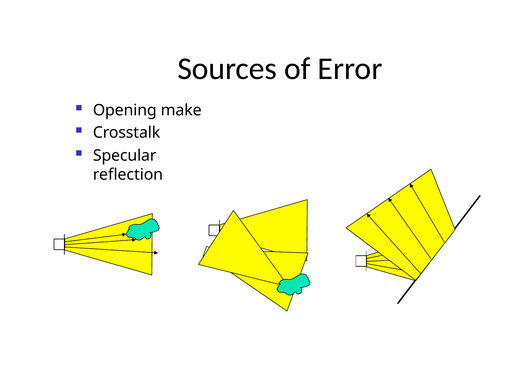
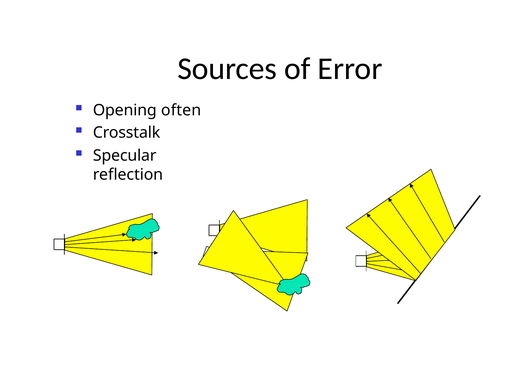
make: make -> often
